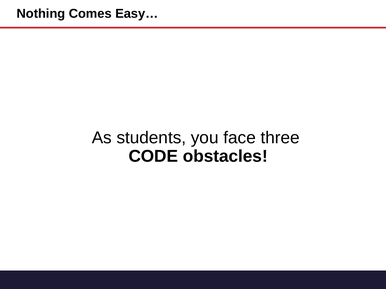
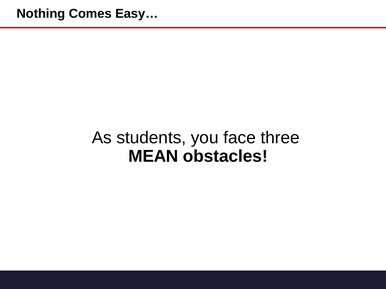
CODE: CODE -> MEAN
